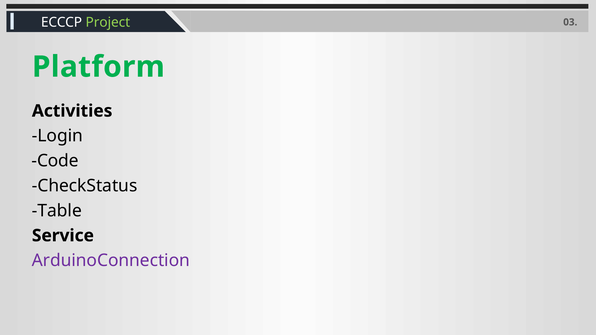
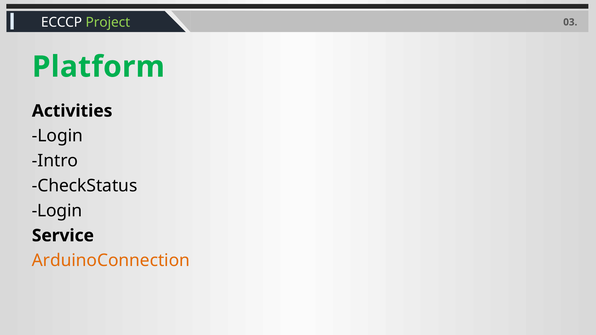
Code: Code -> Intro
Table at (57, 211): Table -> Login
ArduinoConnection colour: purple -> orange
